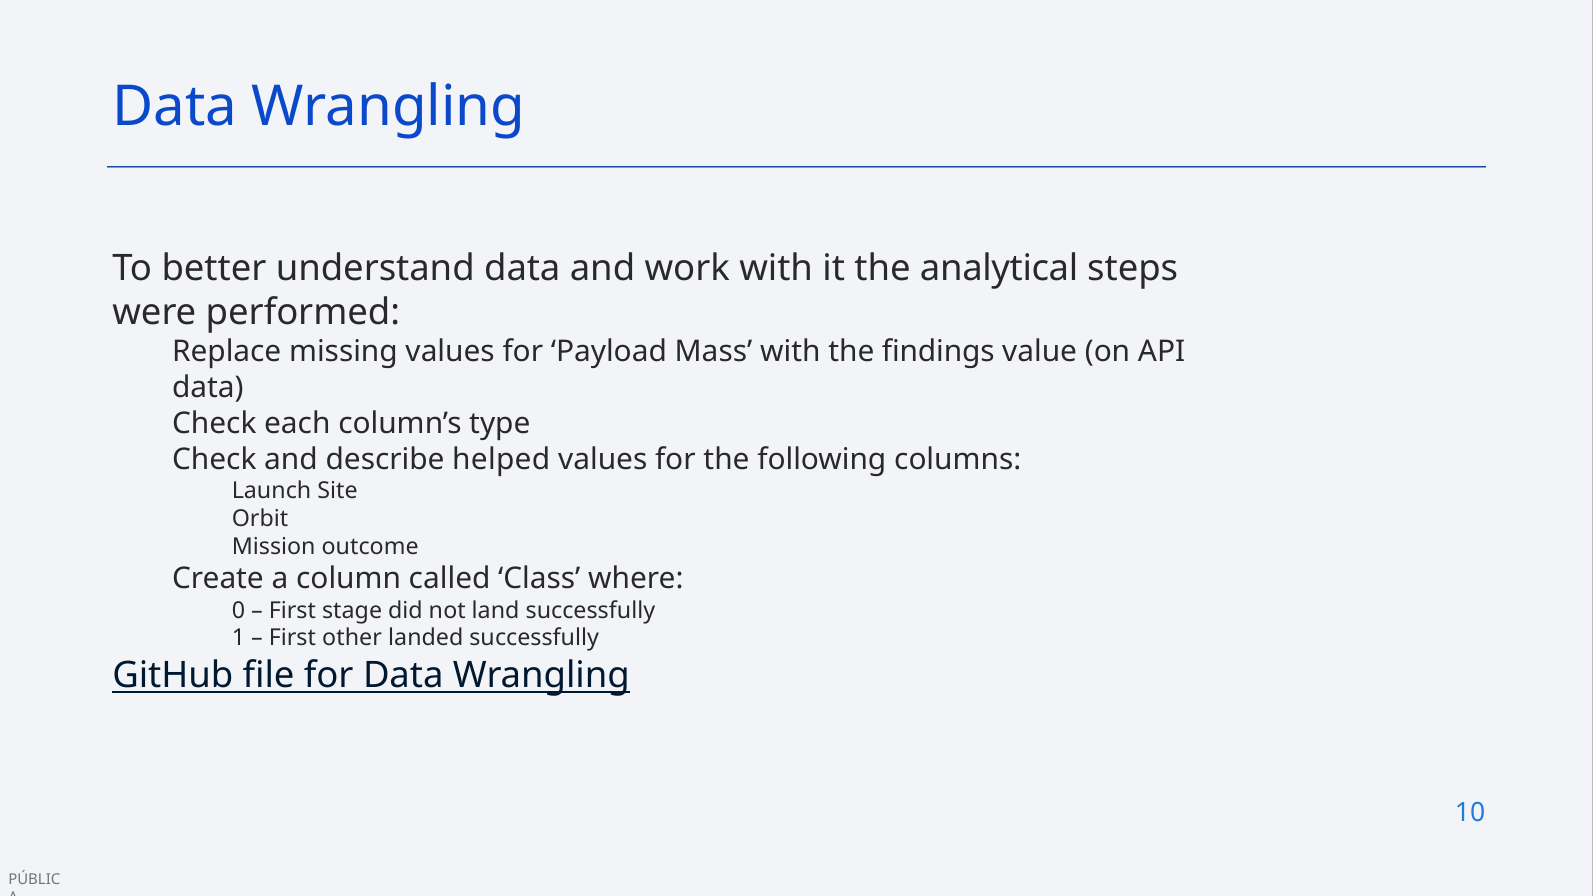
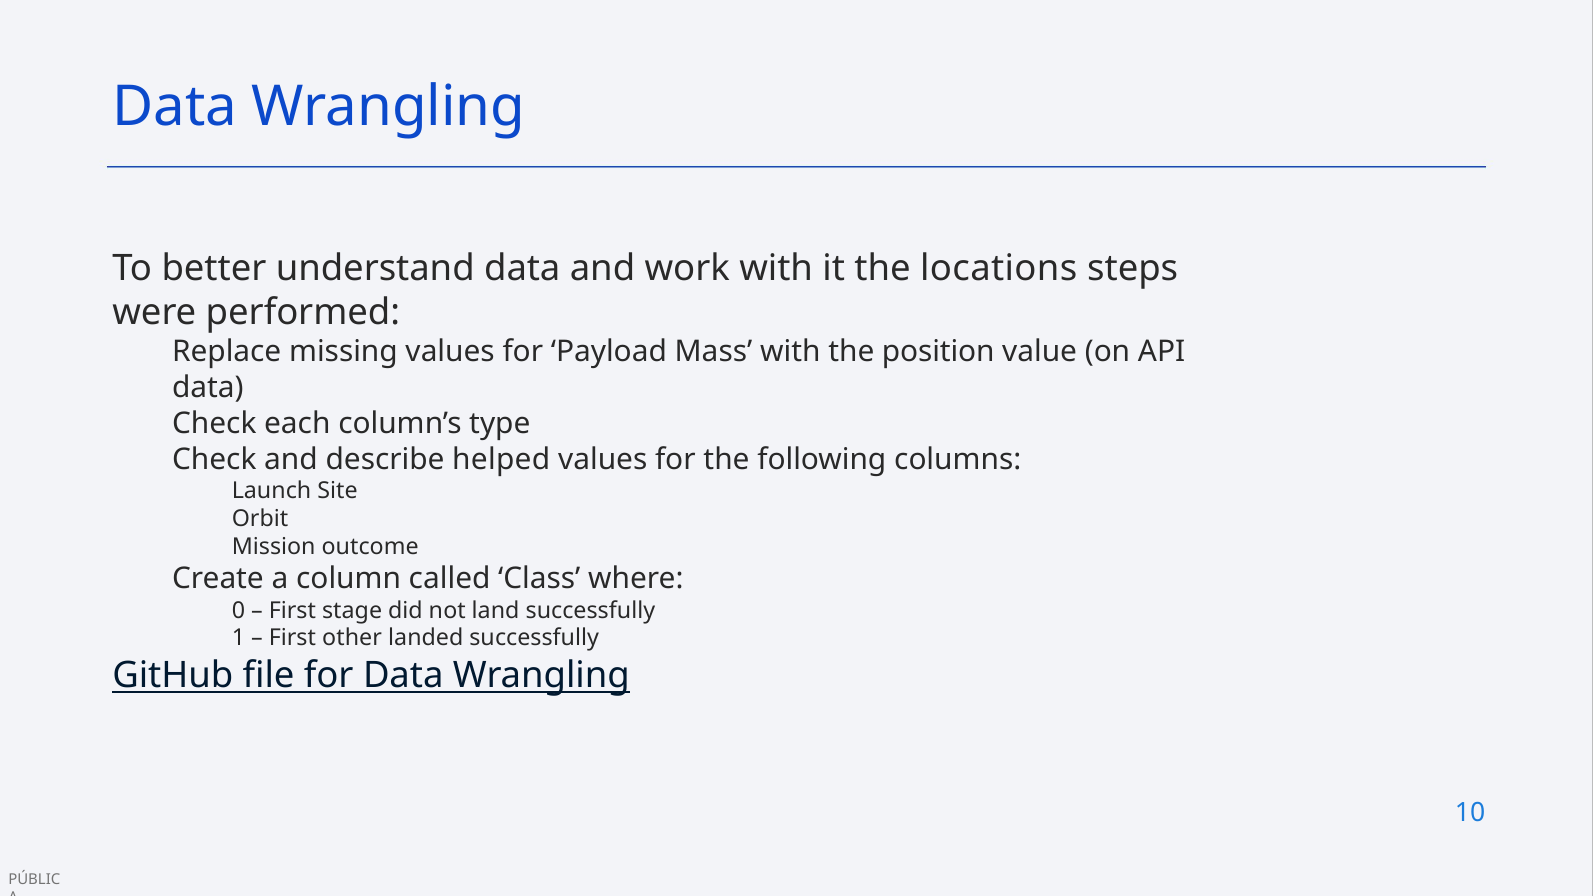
analytical: analytical -> locations
findings: findings -> position
